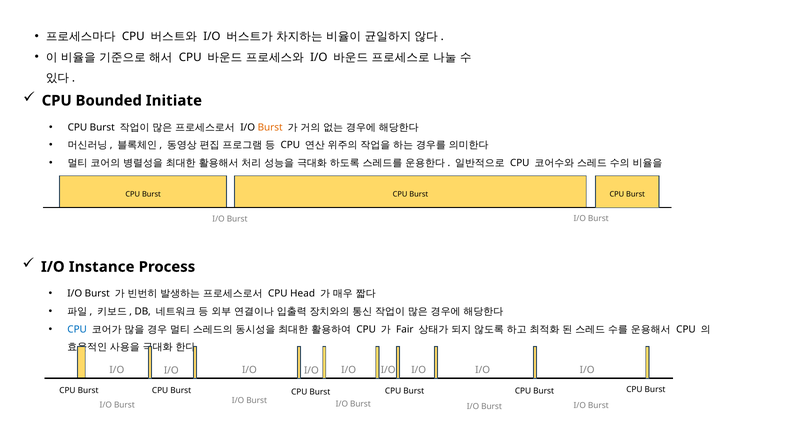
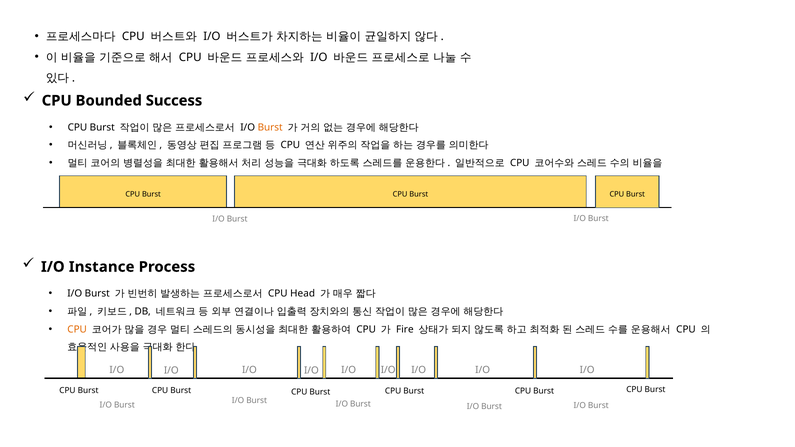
Initiate: Initiate -> Success
CPU at (77, 329) colour: blue -> orange
Fair: Fair -> Fire
